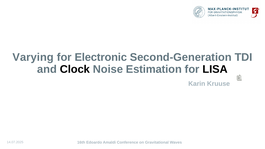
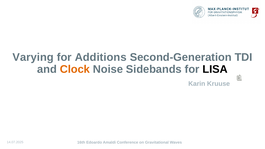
Electronic: Electronic -> Additions
Clock colour: black -> orange
Estimation: Estimation -> Sidebands
